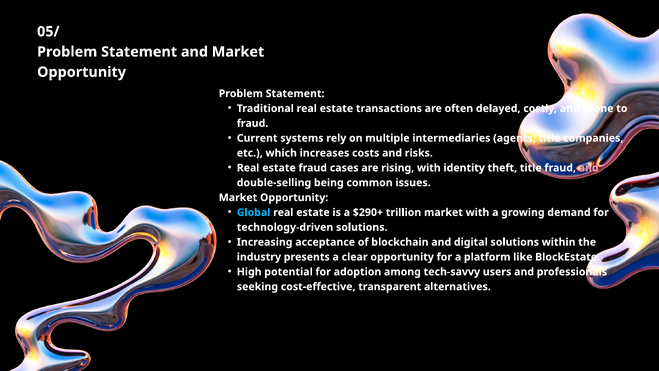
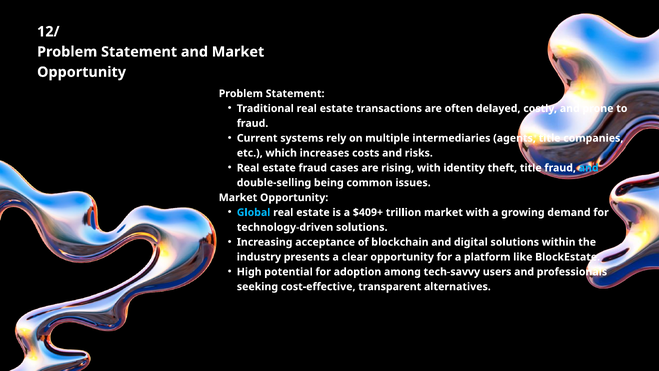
05/: 05/ -> 12/
and at (589, 168) colour: pink -> light blue
$290+: $290+ -> $409+
